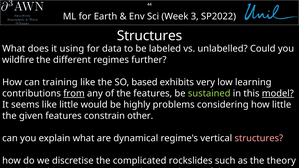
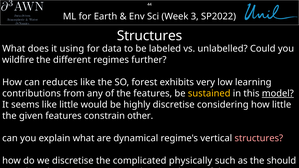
training: training -> reduces
based: based -> forest
from underline: present -> none
sustained colour: light green -> yellow
highly problems: problems -> discretise
rockslides: rockslides -> physically
theory: theory -> should
